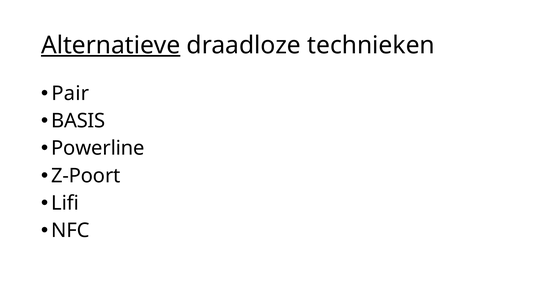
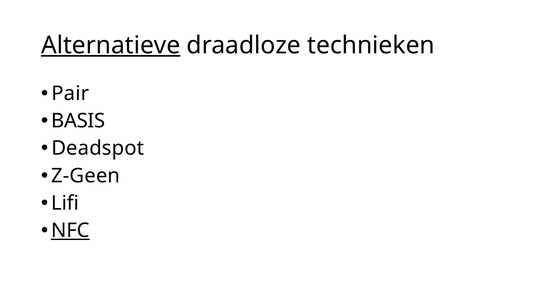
Powerline: Powerline -> Deadspot
Z-Poort: Z-Poort -> Z-Geen
NFC underline: none -> present
